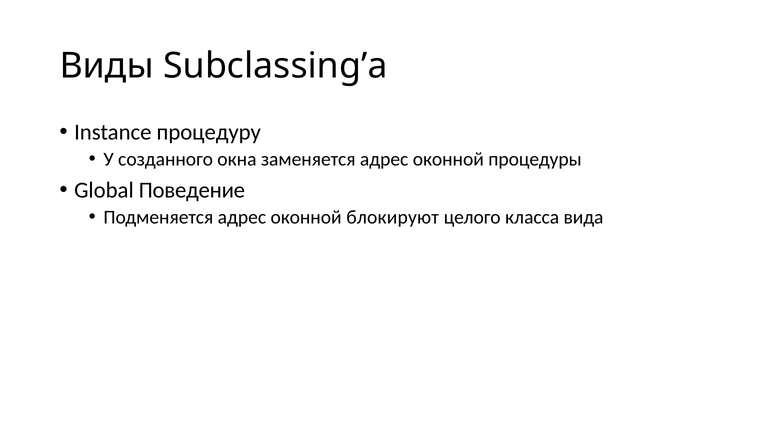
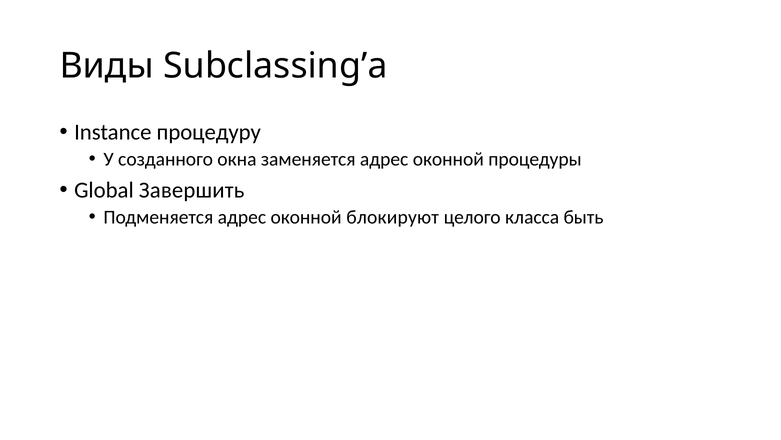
Поведение: Поведение -> Завершить
вида: вида -> быть
